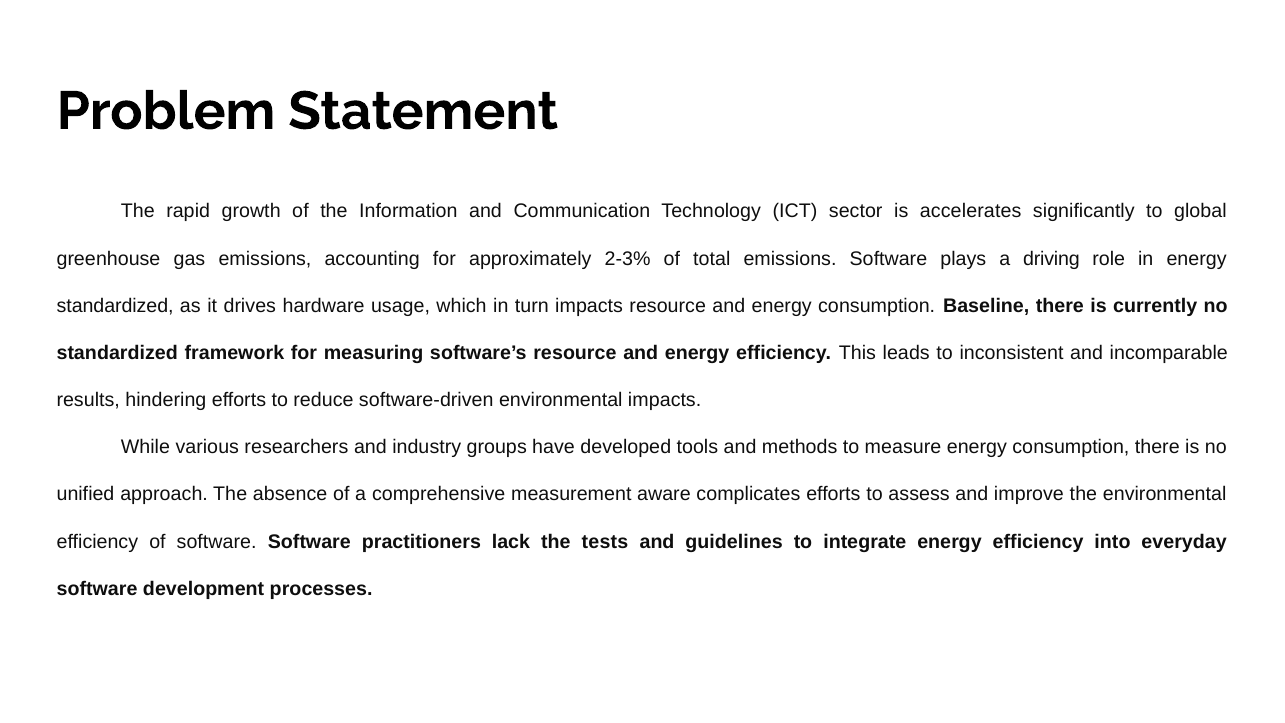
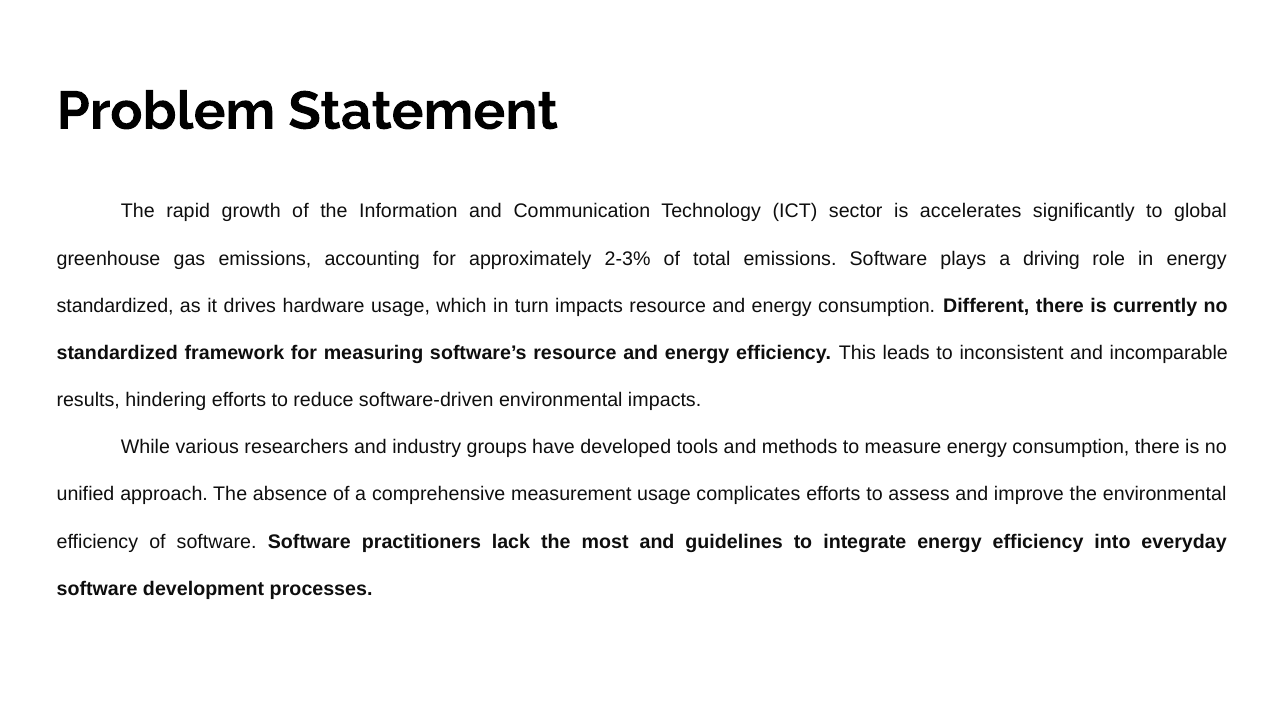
Baseline: Baseline -> Different
measurement aware: aware -> usage
tests: tests -> most
